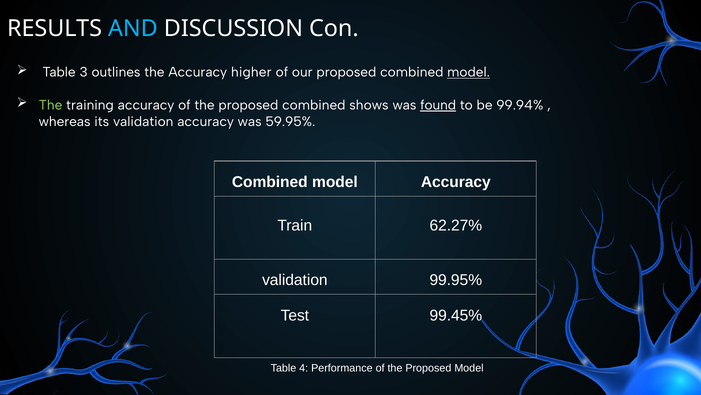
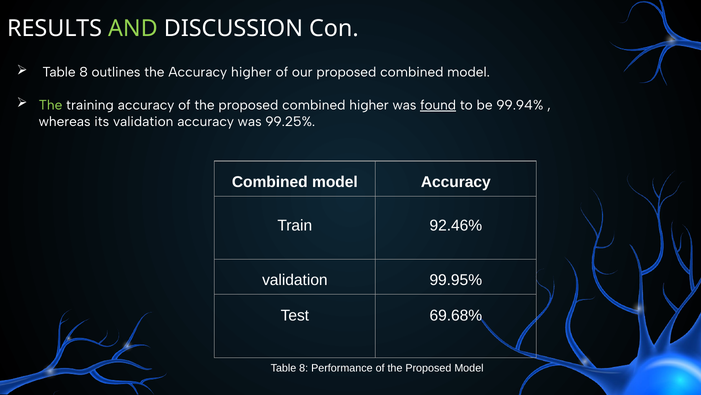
AND colour: light blue -> light green
3 at (84, 72): 3 -> 8
model at (469, 72) underline: present -> none
combined shows: shows -> higher
59.95%: 59.95% -> 99.25%
62.27%: 62.27% -> 92.46%
99.45%: 99.45% -> 69.68%
4 at (304, 368): 4 -> 8
